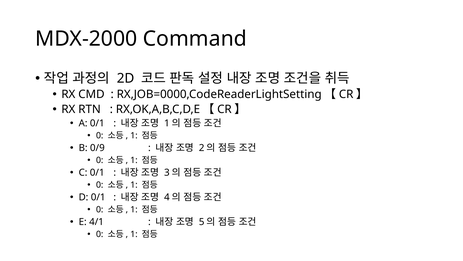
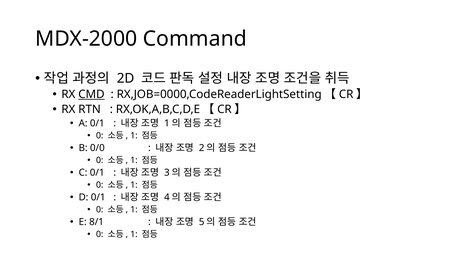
CMD underline: none -> present
0/9: 0/9 -> 0/0
4/1: 4/1 -> 8/1
